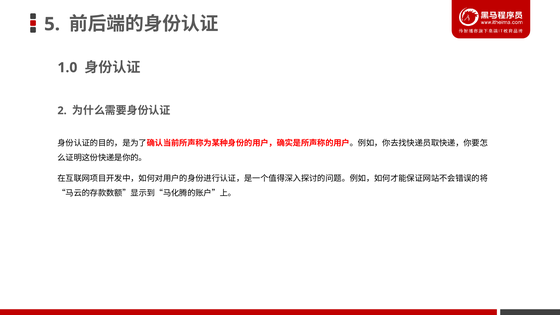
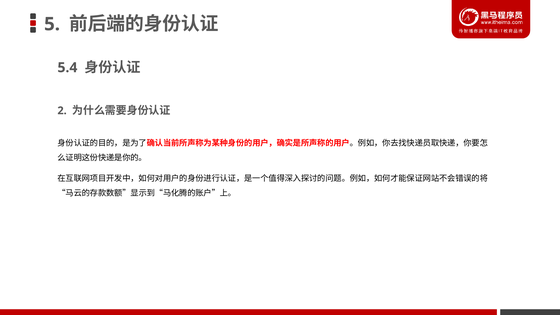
1.0: 1.0 -> 5.4
